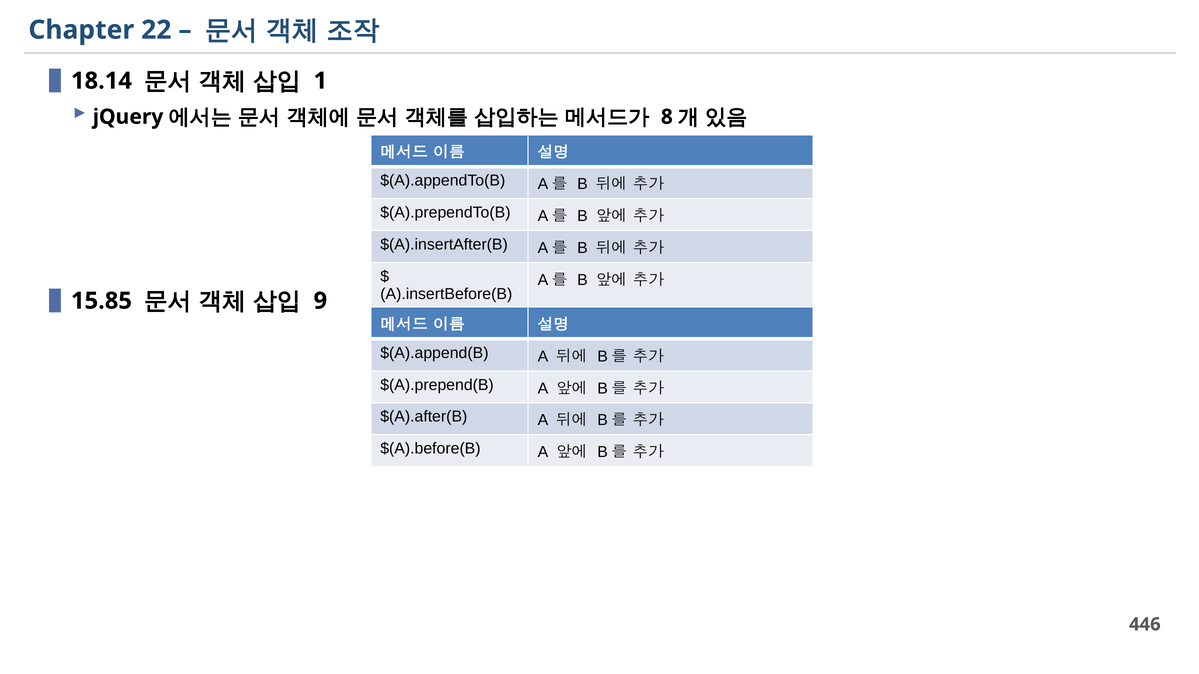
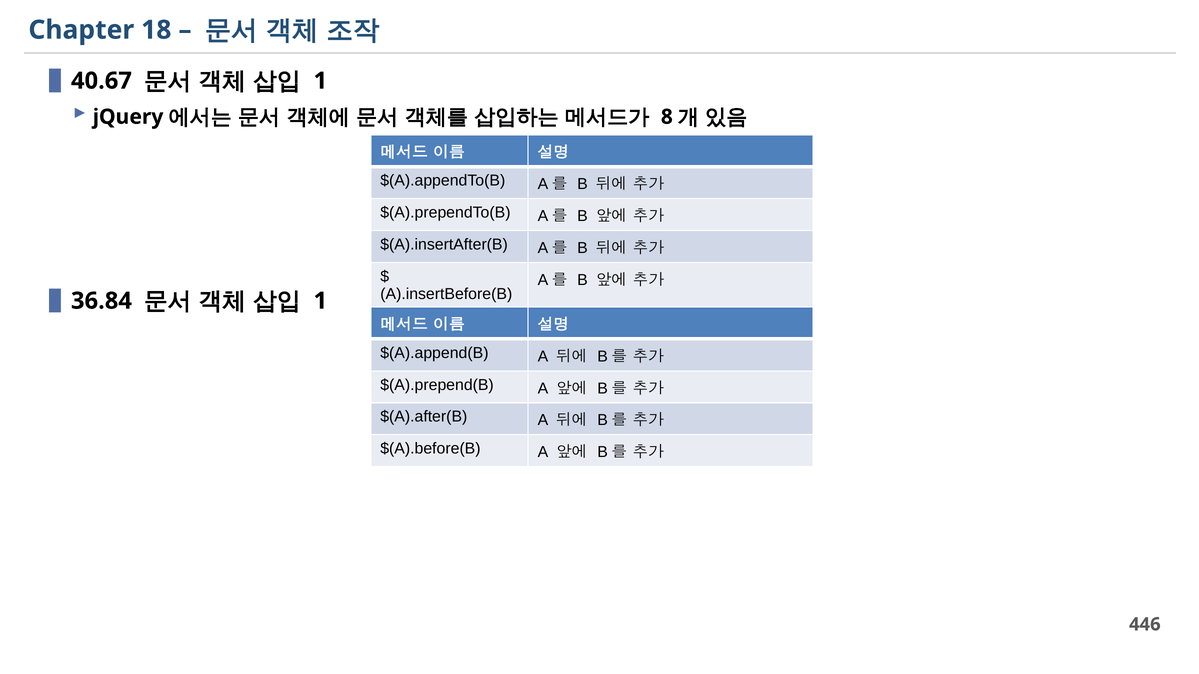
22: 22 -> 18
18.14: 18.14 -> 40.67
15.85: 15.85 -> 36.84
9 at (320, 301): 9 -> 1
